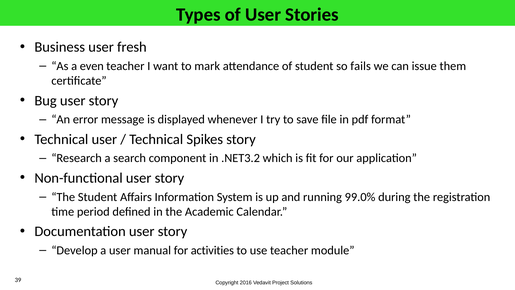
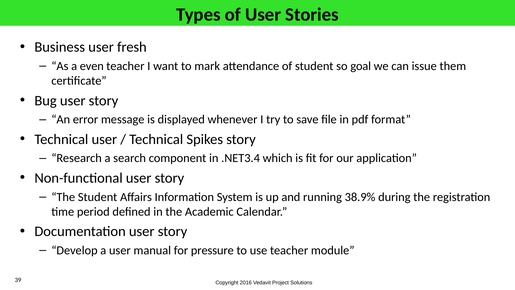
fails: fails -> goal
.NET3.2: .NET3.2 -> .NET3.4
99.0%: 99.0% -> 38.9%
activities: activities -> pressure
